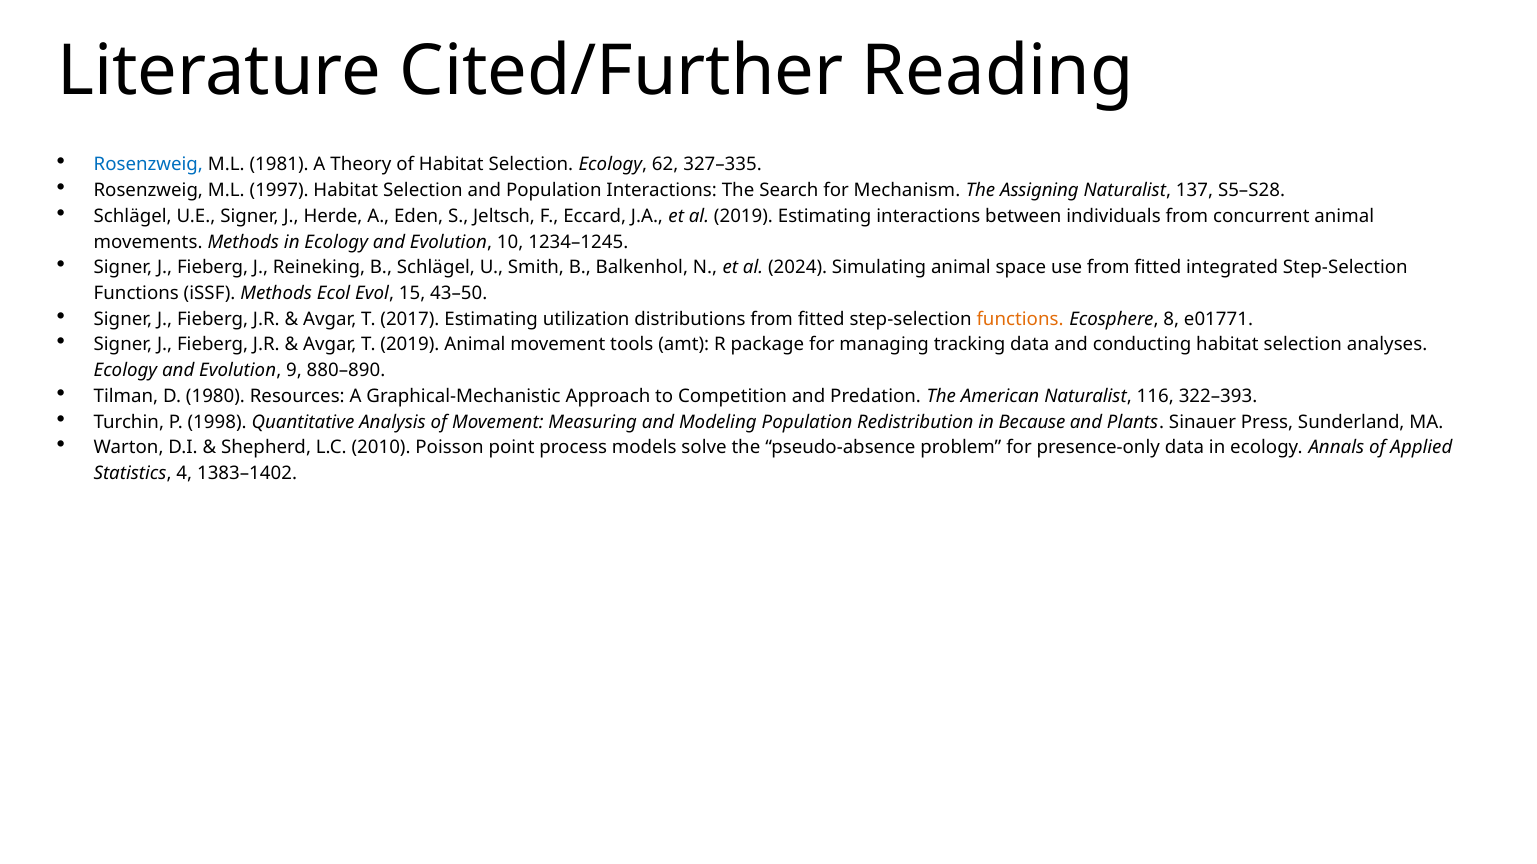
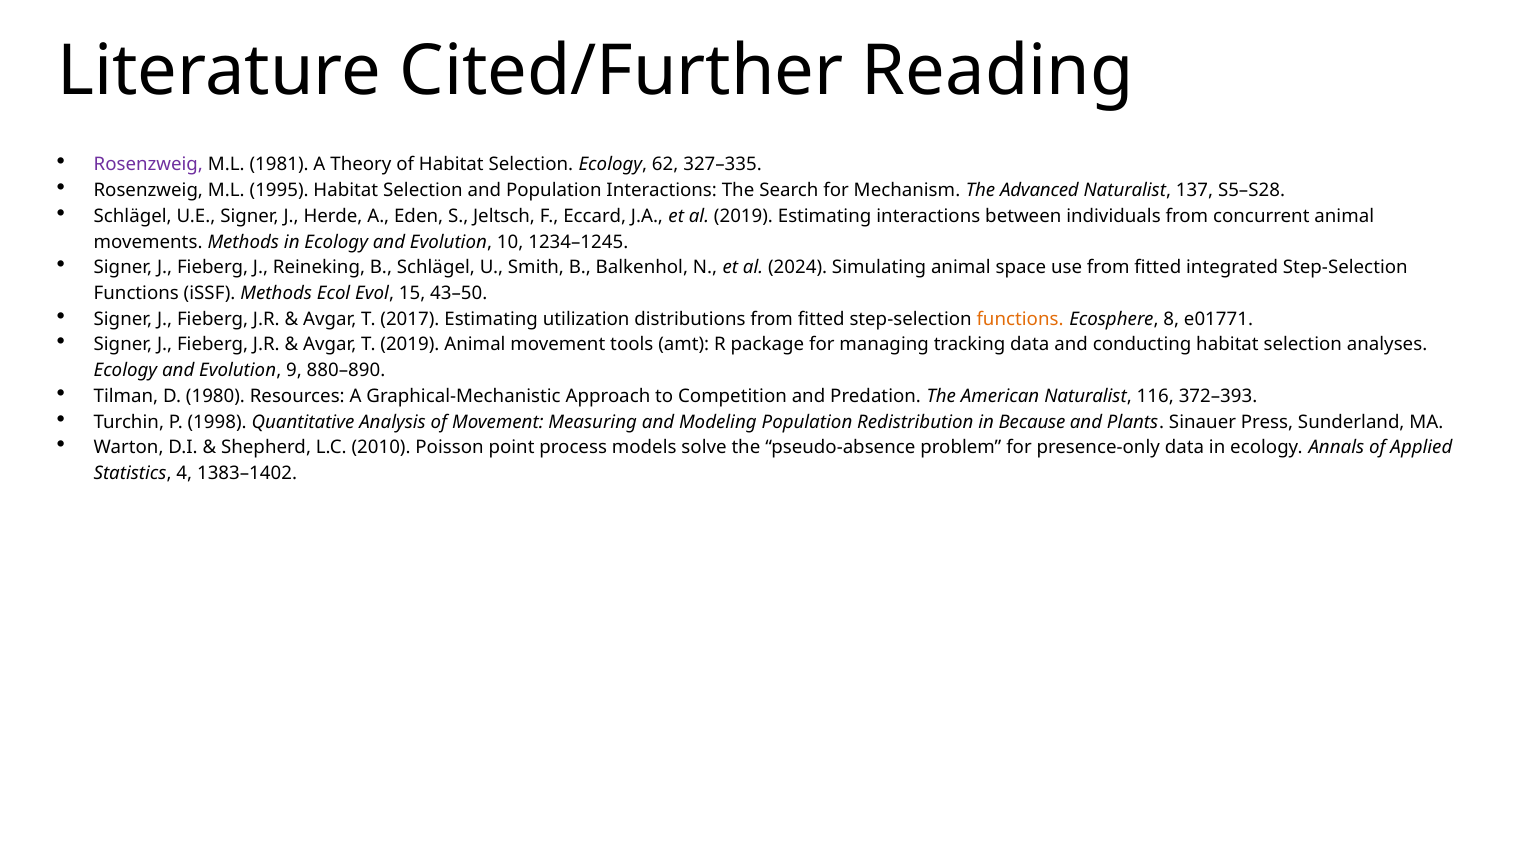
Rosenzweig at (148, 165) colour: blue -> purple
1997: 1997 -> 1995
Assigning: Assigning -> Advanced
322–393: 322–393 -> 372–393
